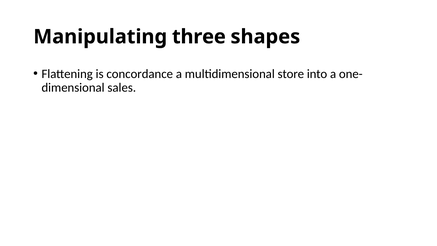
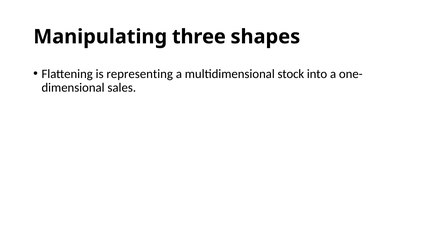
concordance: concordance -> representing
store: store -> stock
